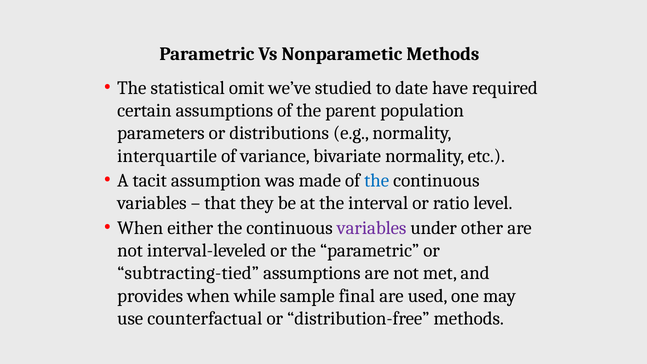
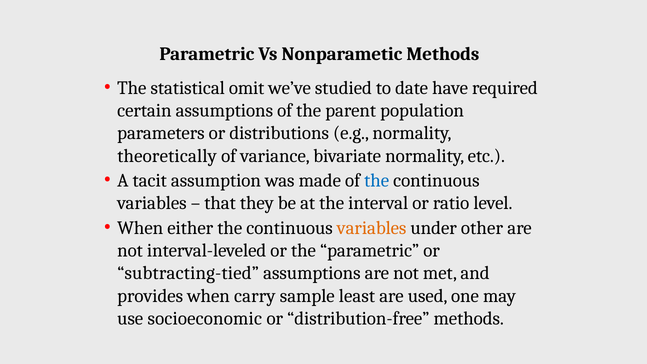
interquartile: interquartile -> theoretically
variables at (372, 228) colour: purple -> orange
while: while -> carry
final: final -> least
counterfactual: counterfactual -> socioeconomic
